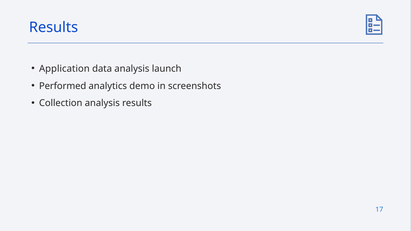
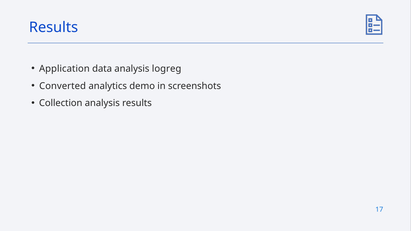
launch: launch -> logreg
Performed: Performed -> Converted
